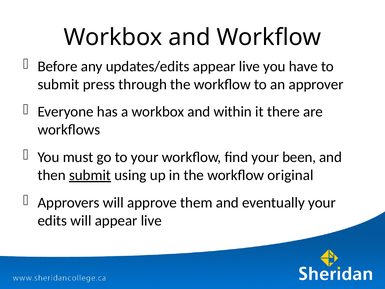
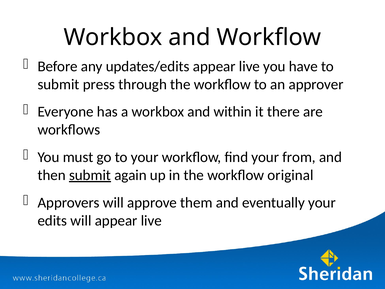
been: been -> from
using: using -> again
